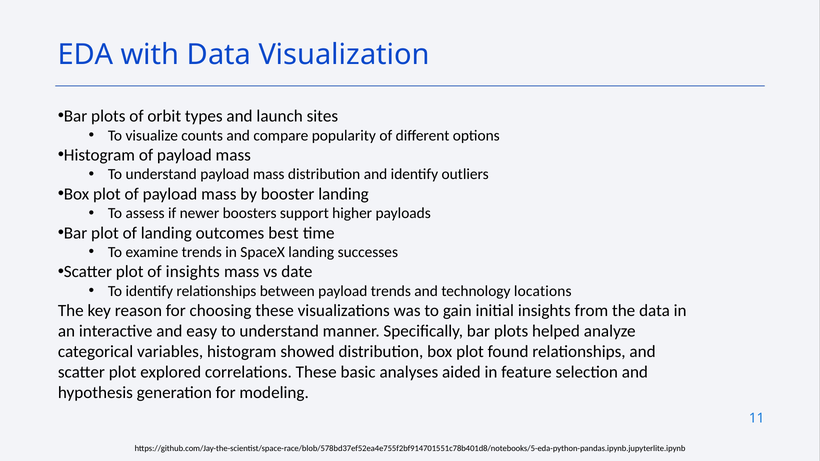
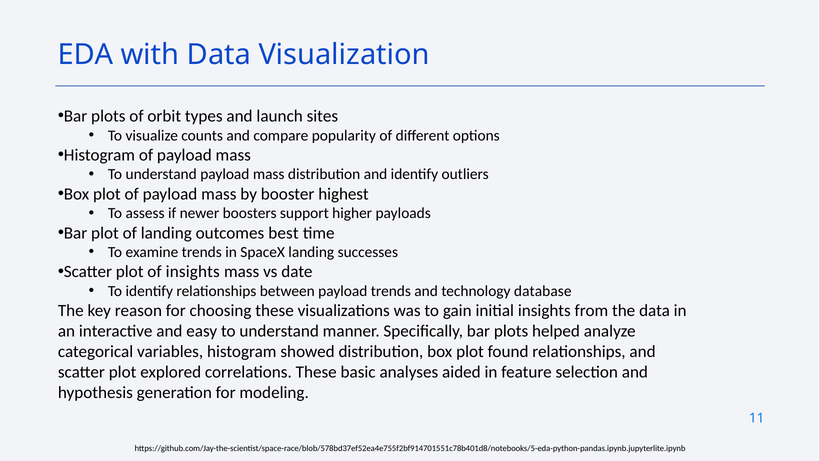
booster landing: landing -> highest
locations: locations -> database
